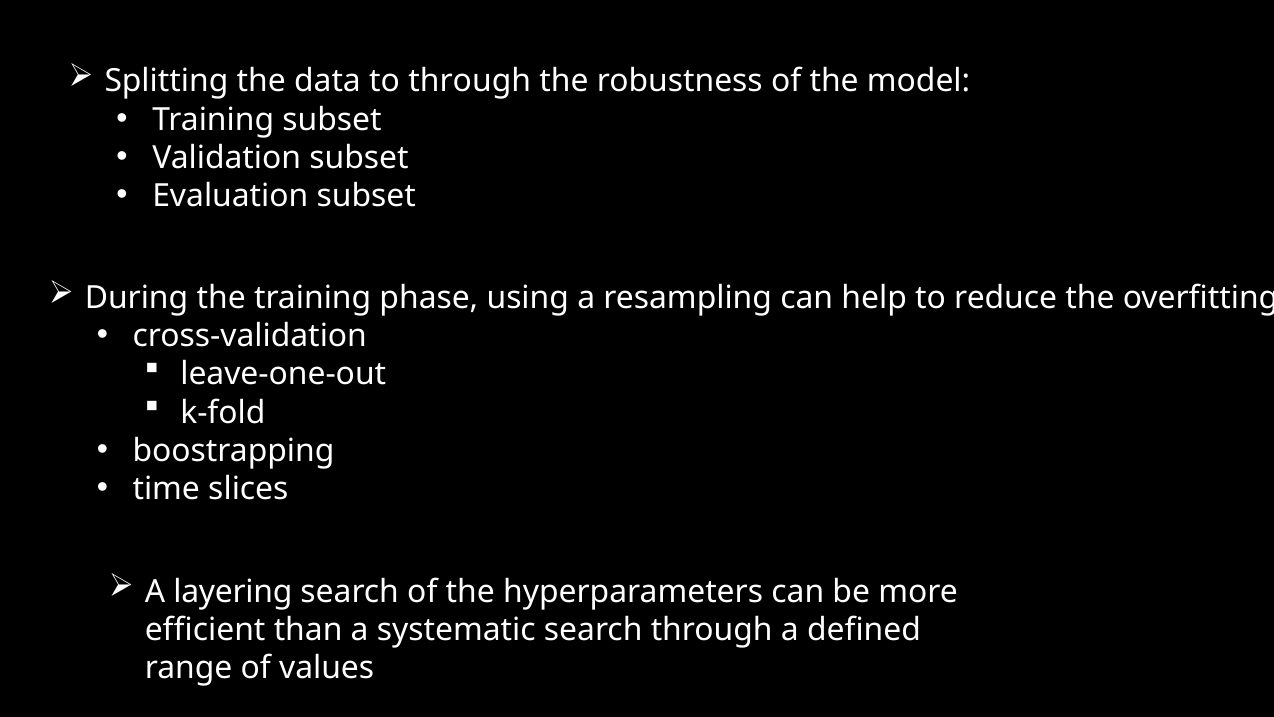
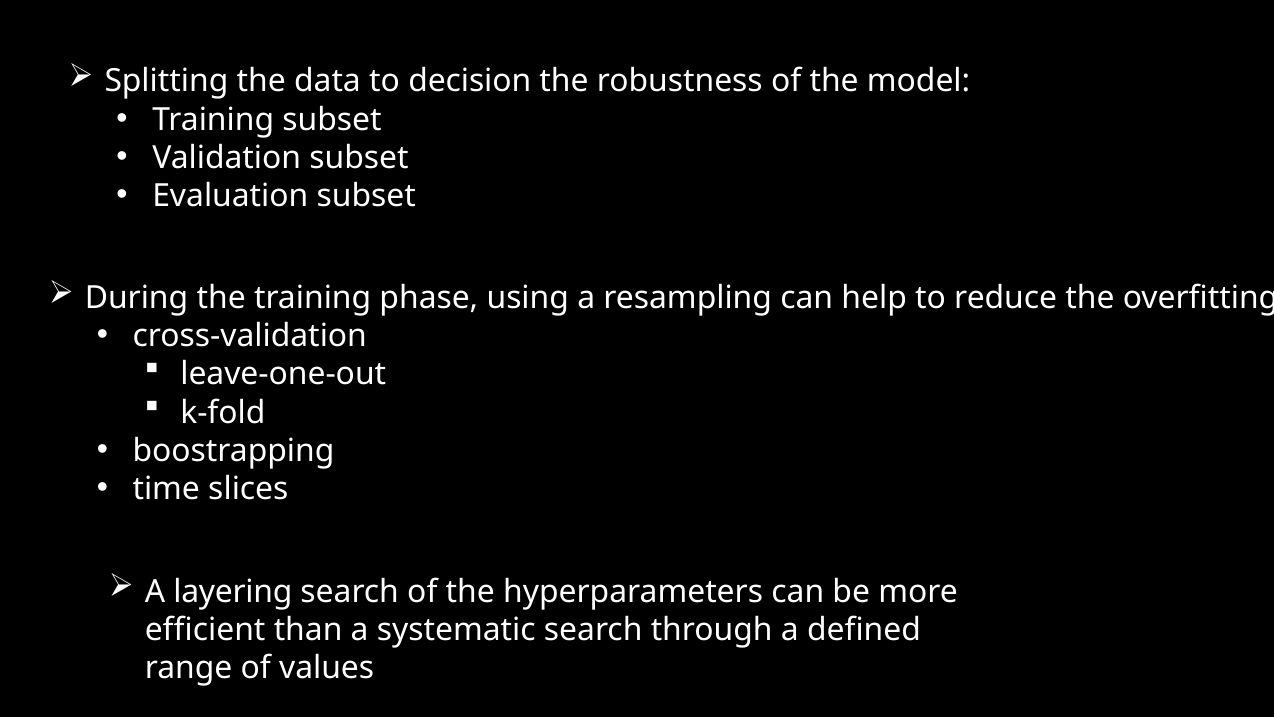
to through: through -> decision
